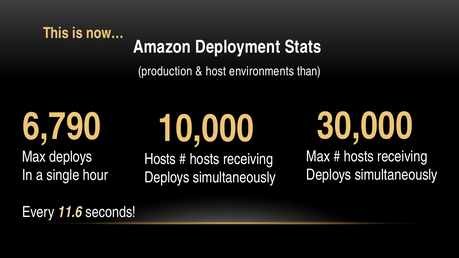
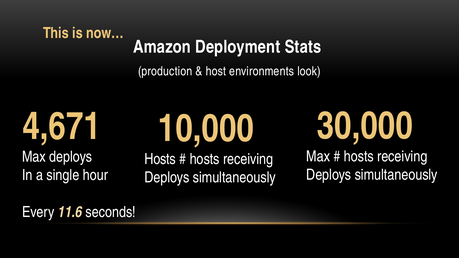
than: than -> look
6,790: 6,790 -> 4,671
